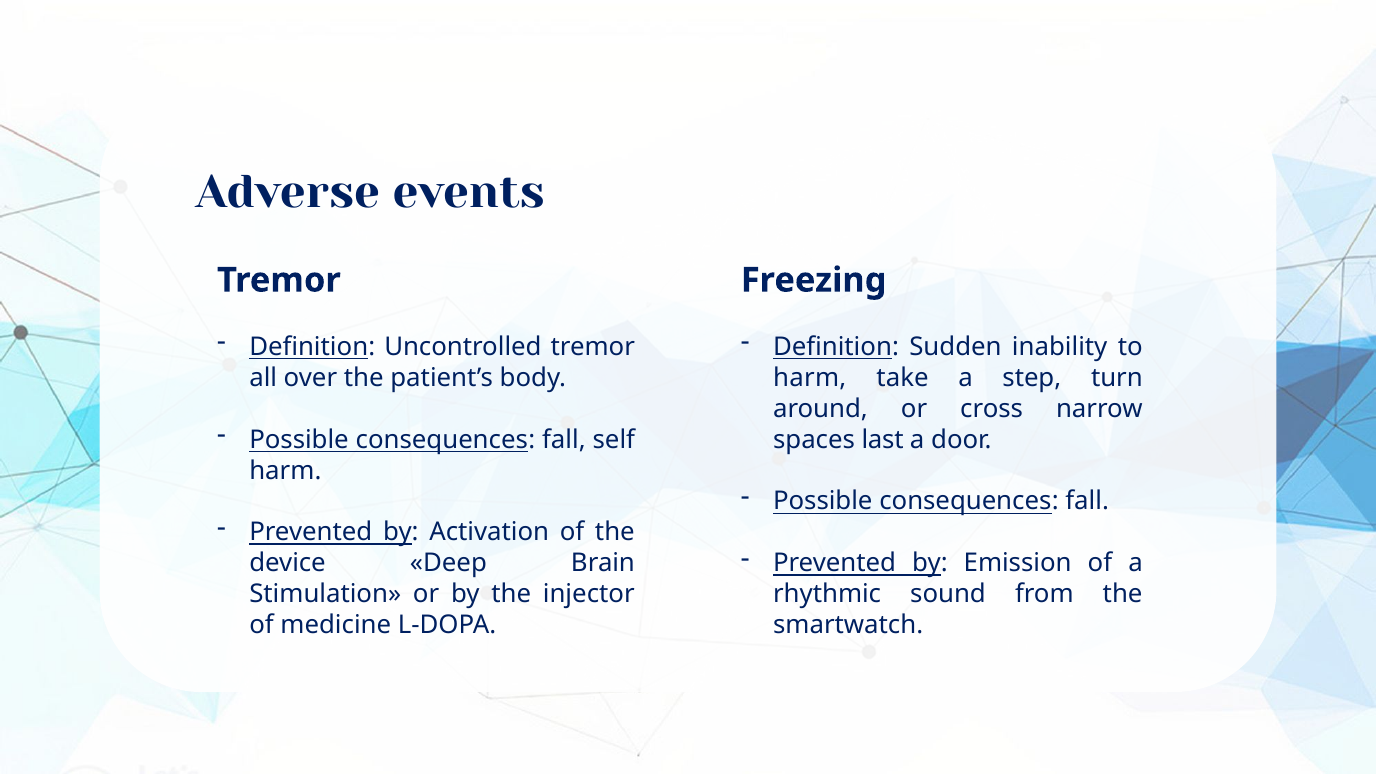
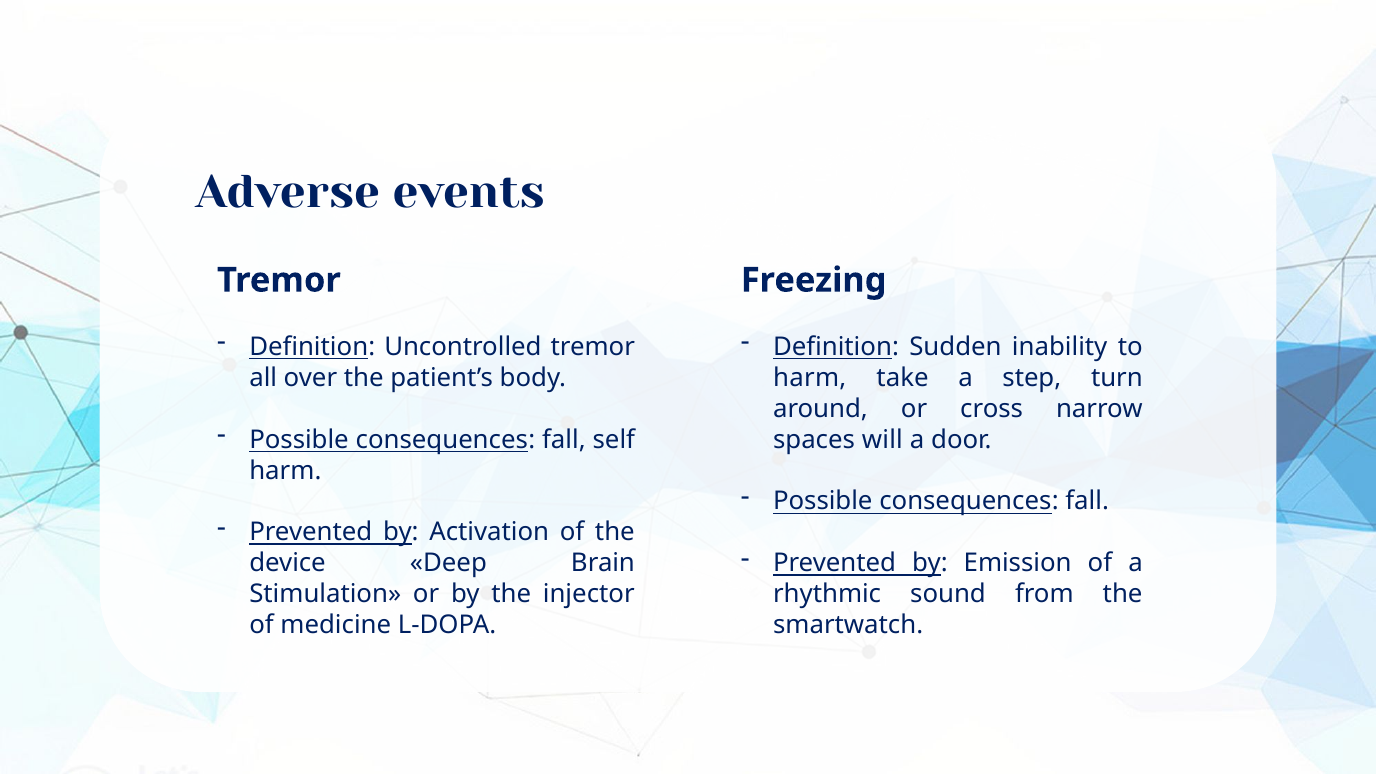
last: last -> will
